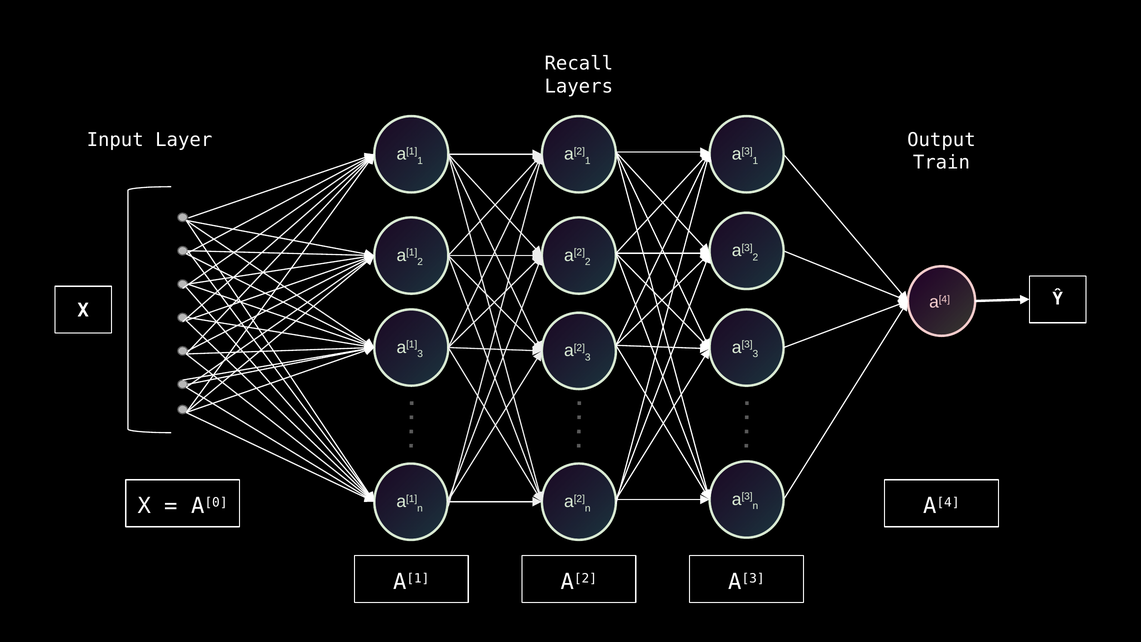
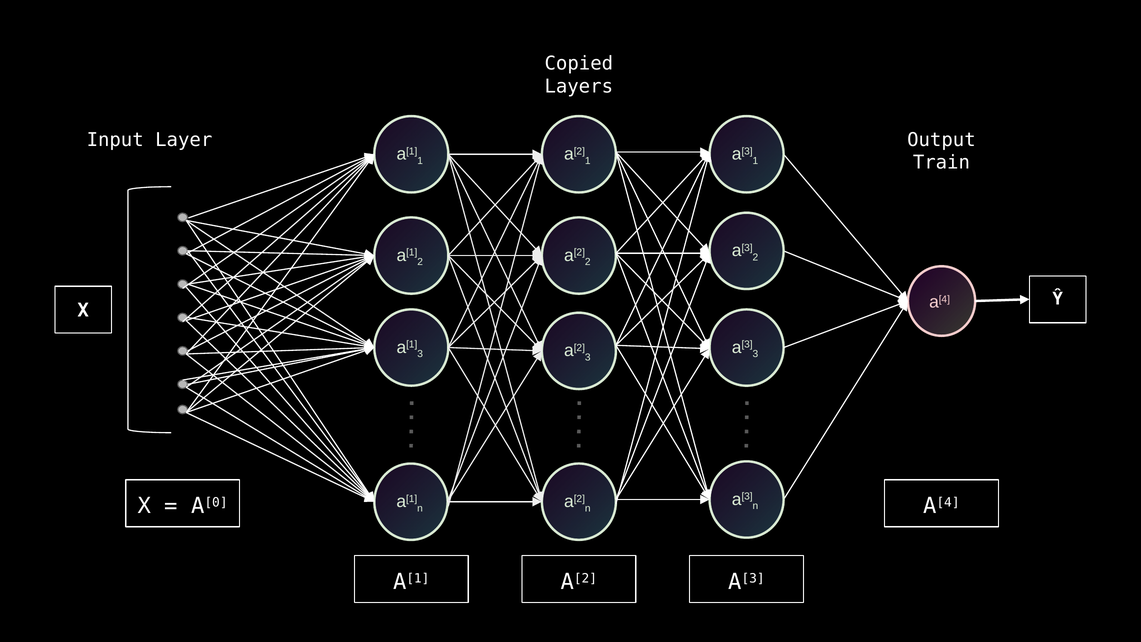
Recall: Recall -> Copied
